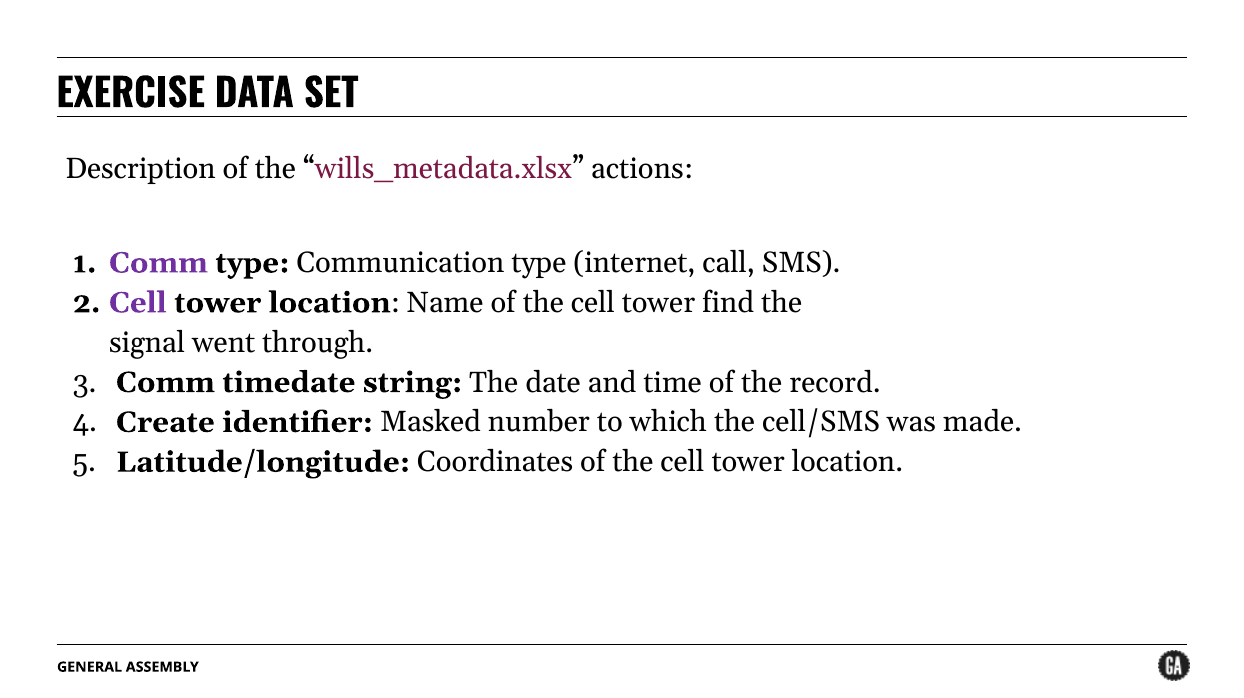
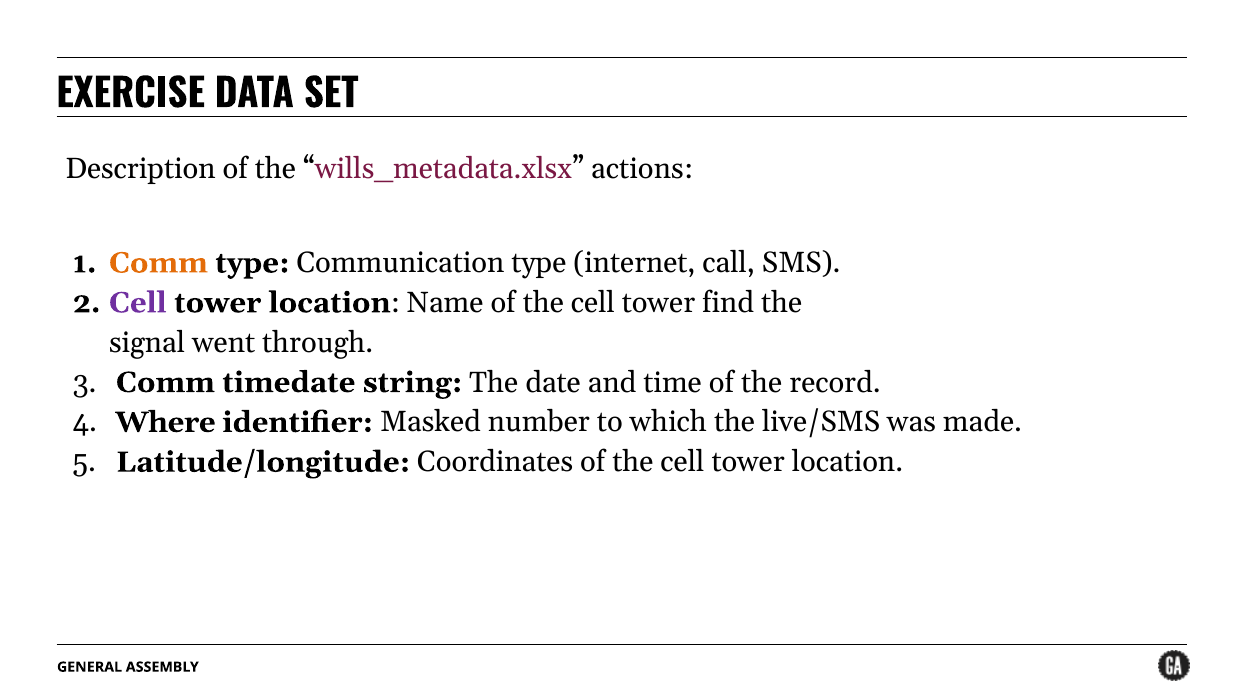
Comm at (158, 263) colour: purple -> orange
Create: Create -> Where
cell/SMS: cell/SMS -> live/SMS
